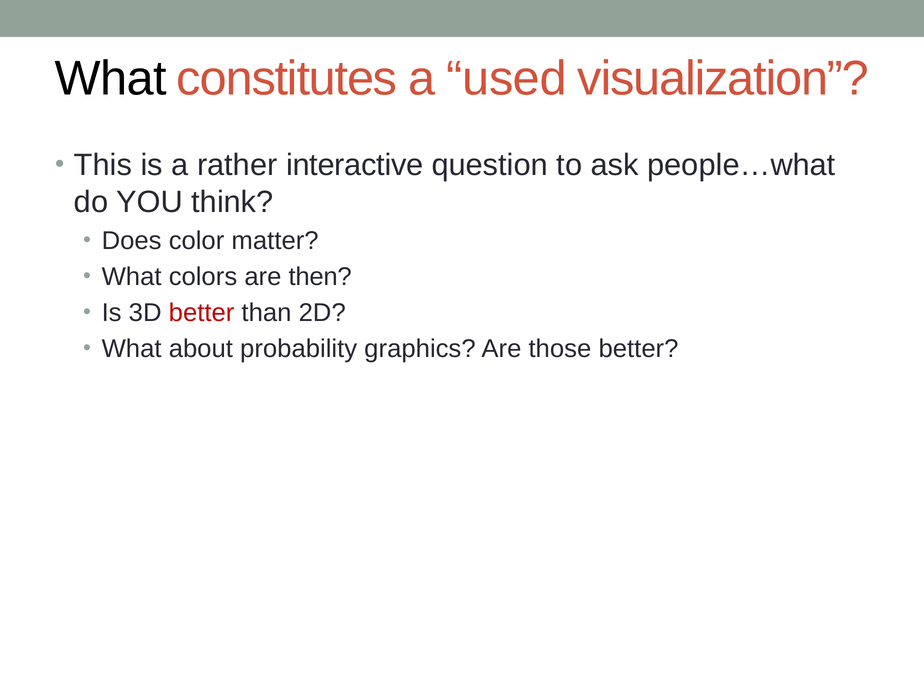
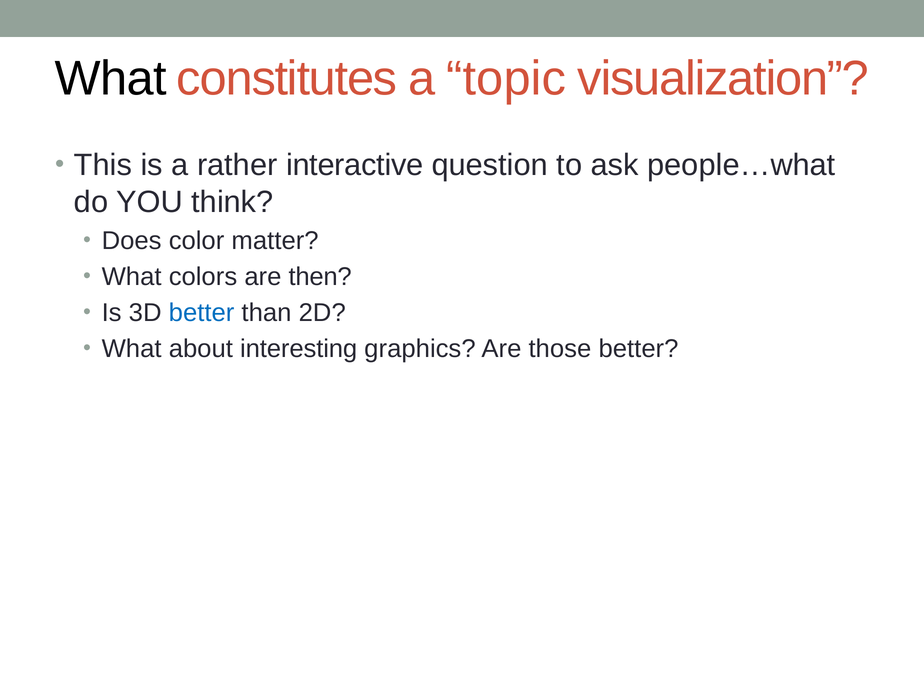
used: used -> topic
better at (202, 313) colour: red -> blue
probability: probability -> interesting
